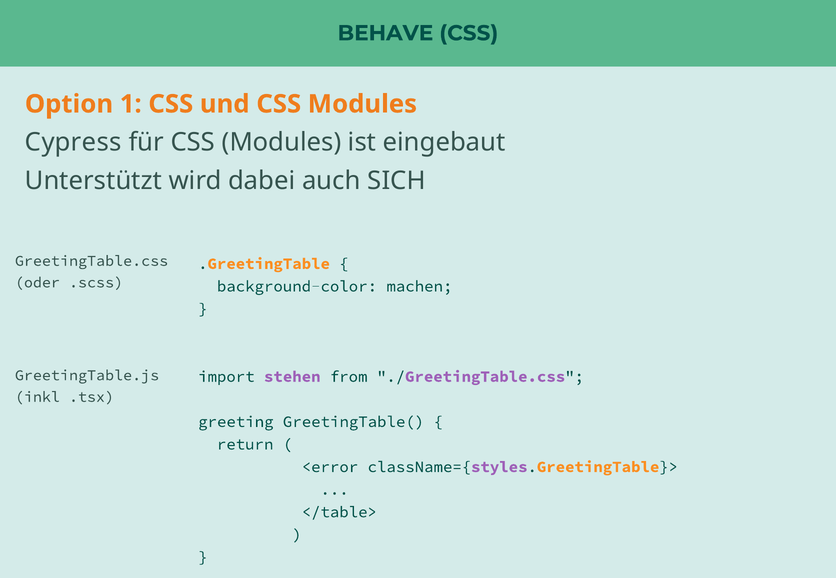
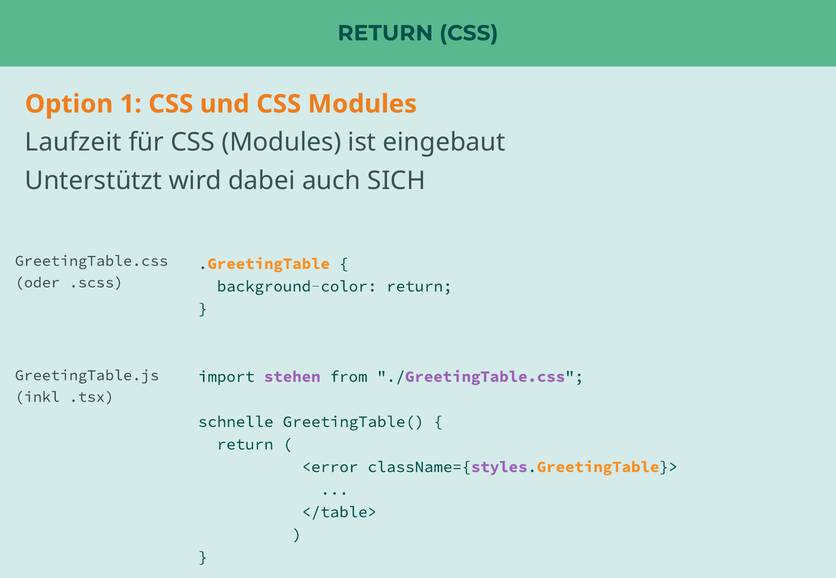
BEHAVE at (385, 33): BEHAVE -> RETURN
Cypress: Cypress -> Laufzeit
background-color machen: machen -> return
greeting: greeting -> schnelle
